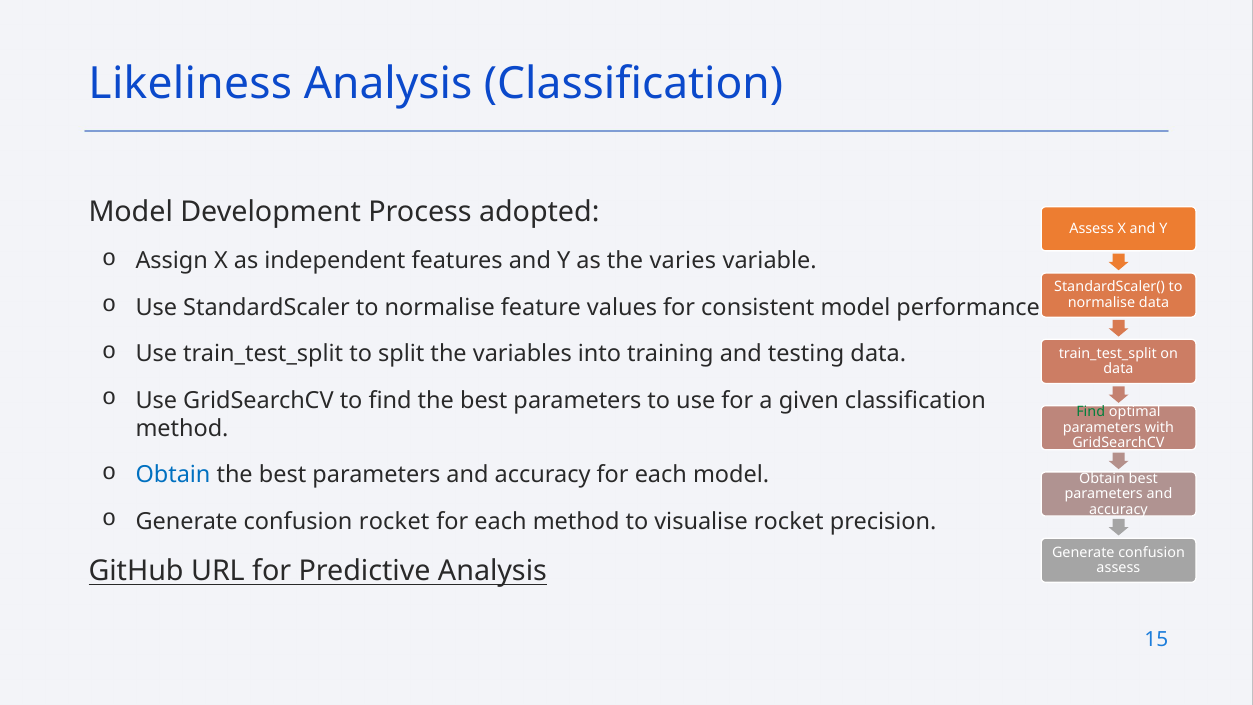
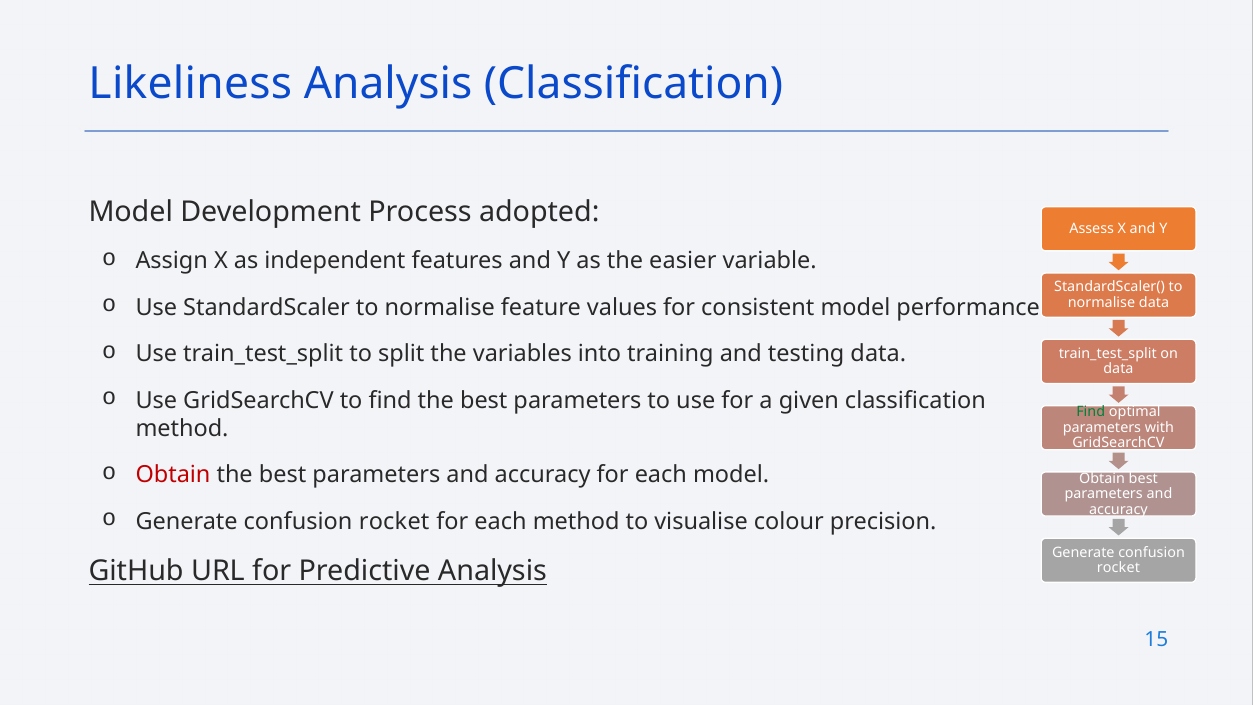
varies: varies -> easier
Obtain at (173, 475) colour: blue -> red
visualise rocket: rocket -> colour
assess at (1118, 568): assess -> rocket
